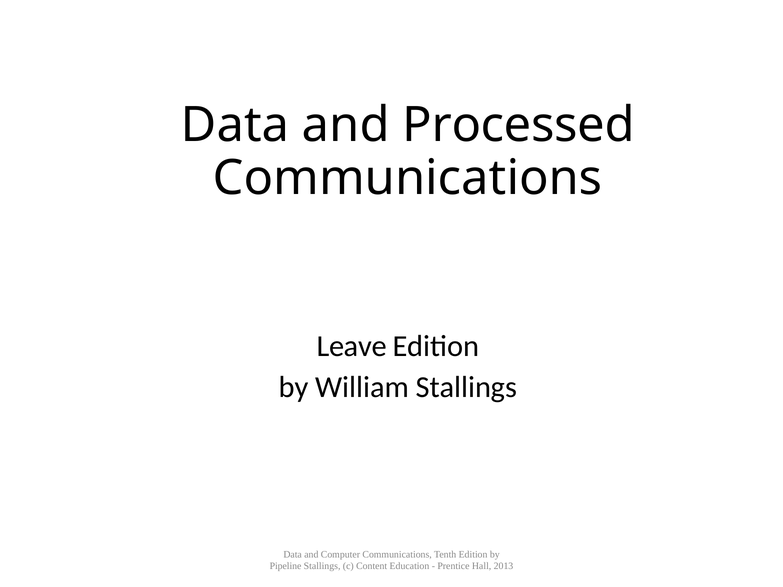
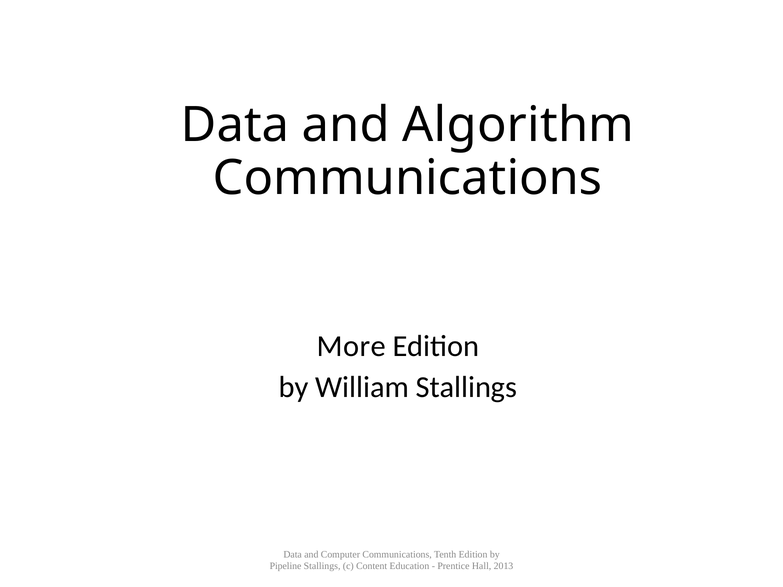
Processed: Processed -> Algorithm
Leave: Leave -> More
